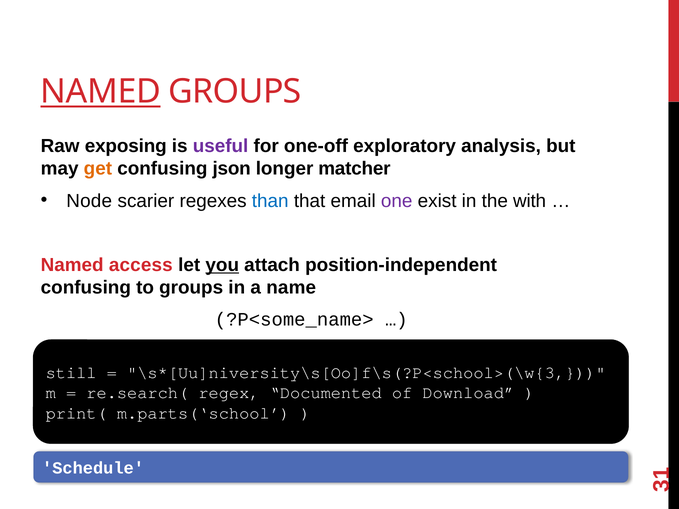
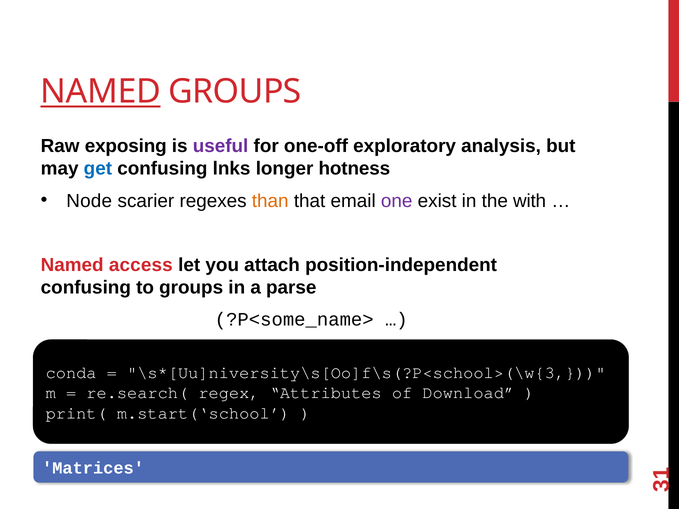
get colour: orange -> blue
json: json -> lnks
matcher: matcher -> hotness
than colour: blue -> orange
you underline: present -> none
name: name -> parse
still: still -> conda
Documented: Documented -> Attributes
m.parts(‘school: m.parts(‘school -> m.start(‘school
Schedule: Schedule -> Matrices
